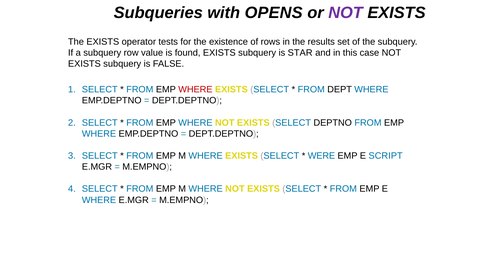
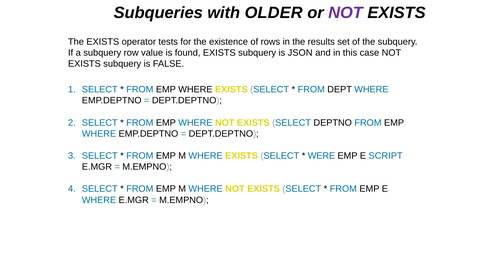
OPENS: OPENS -> OLDER
STAR: STAR -> JSON
WHERE at (195, 90) colour: red -> black
